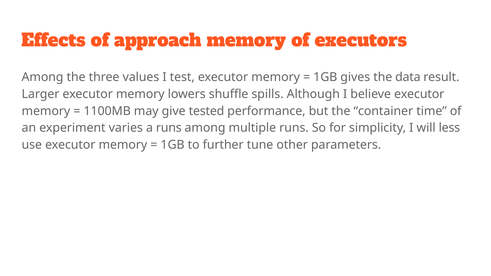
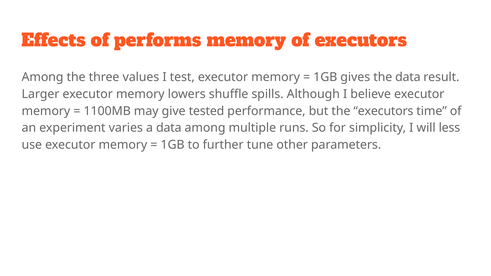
approach: approach -> performs
the container: container -> executors
a runs: runs -> data
